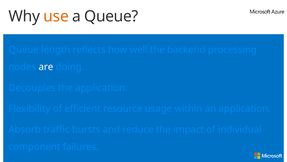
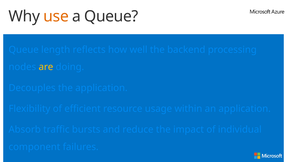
are colour: white -> yellow
